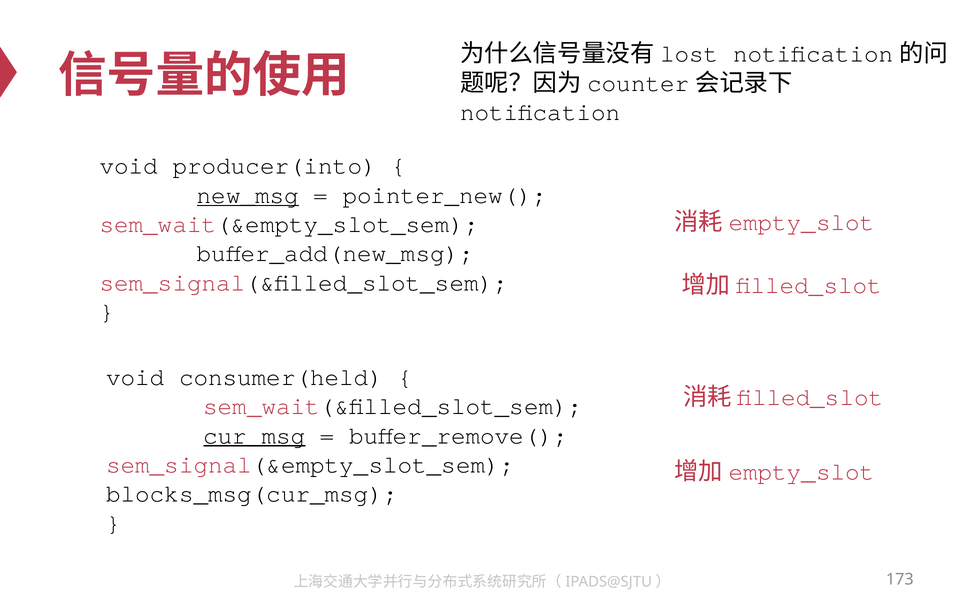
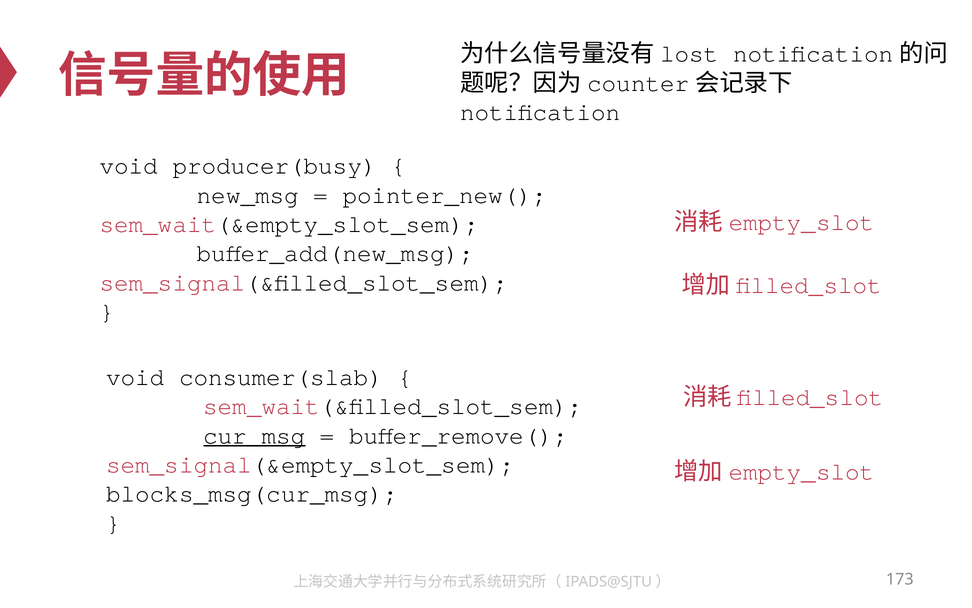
producer(into: producer(into -> producer(busy
new_msg underline: present -> none
consumer(held: consumer(held -> consumer(slab
